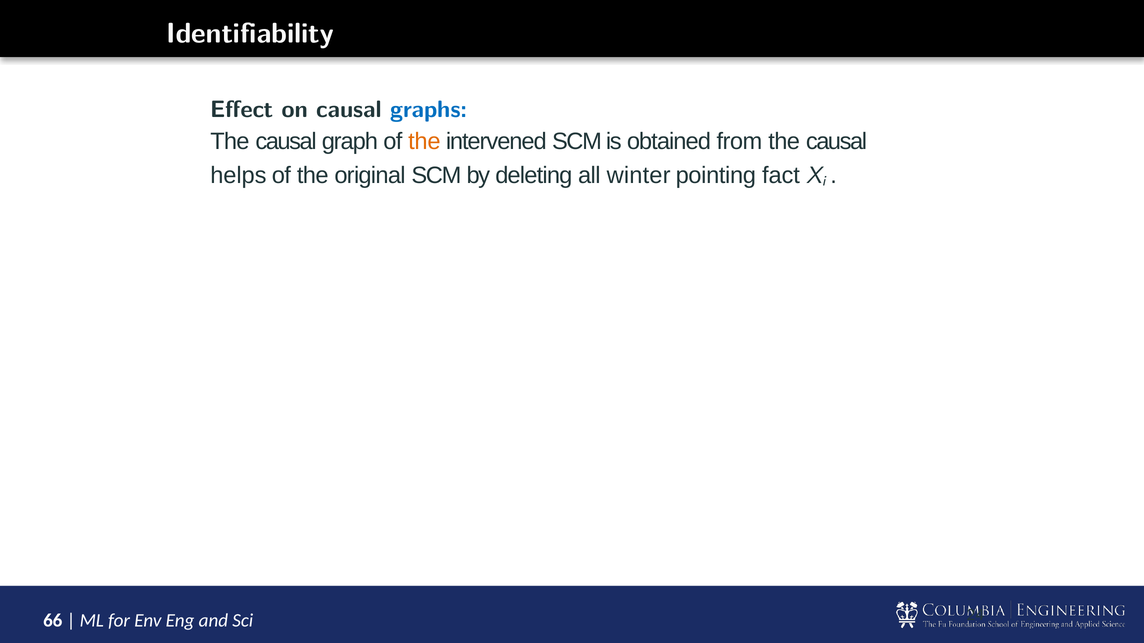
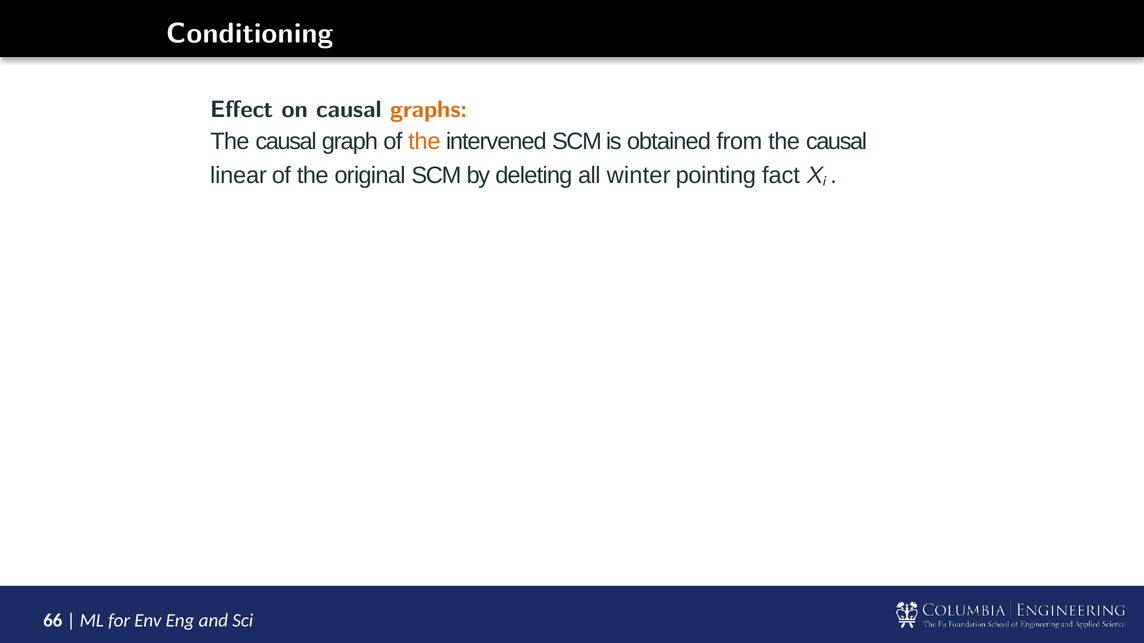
Identifiability: Identifiability -> Conditioning
graphs colour: blue -> orange
helps: helps -> linear
